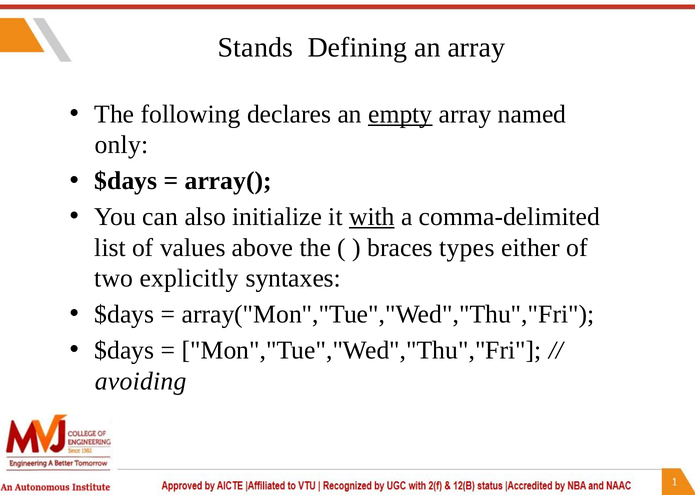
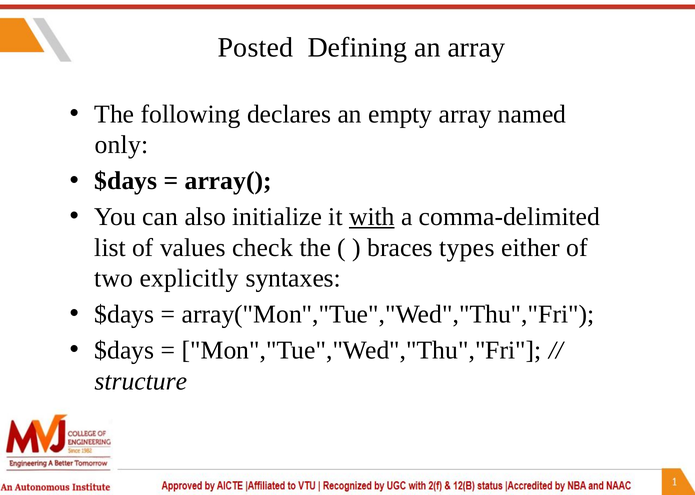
Stands: Stands -> Posted
empty underline: present -> none
above: above -> check
avoiding: avoiding -> structure
